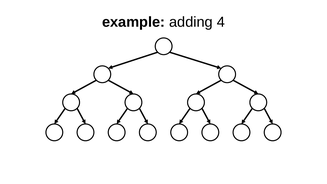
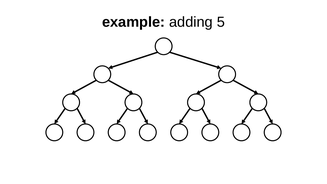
adding 4: 4 -> 5
